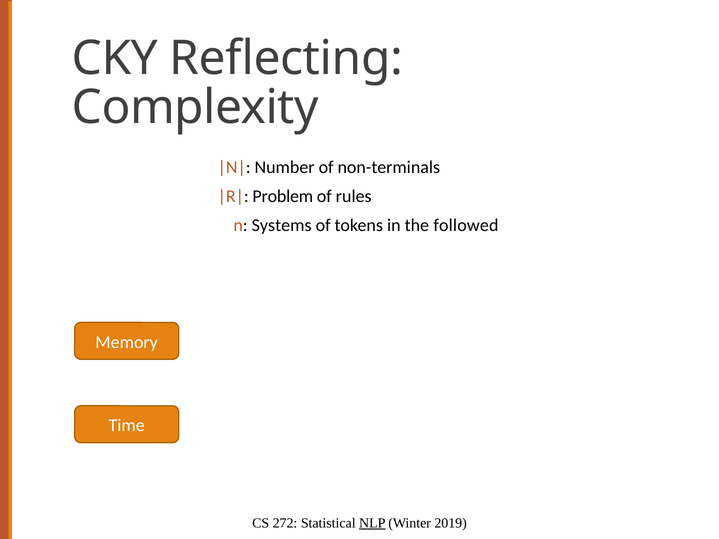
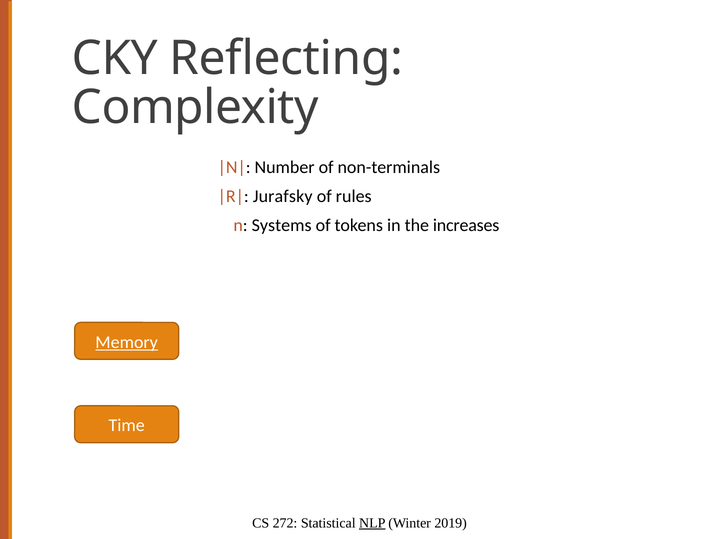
Problem: Problem -> Jurafsky
followed: followed -> increases
Memory underline: none -> present
